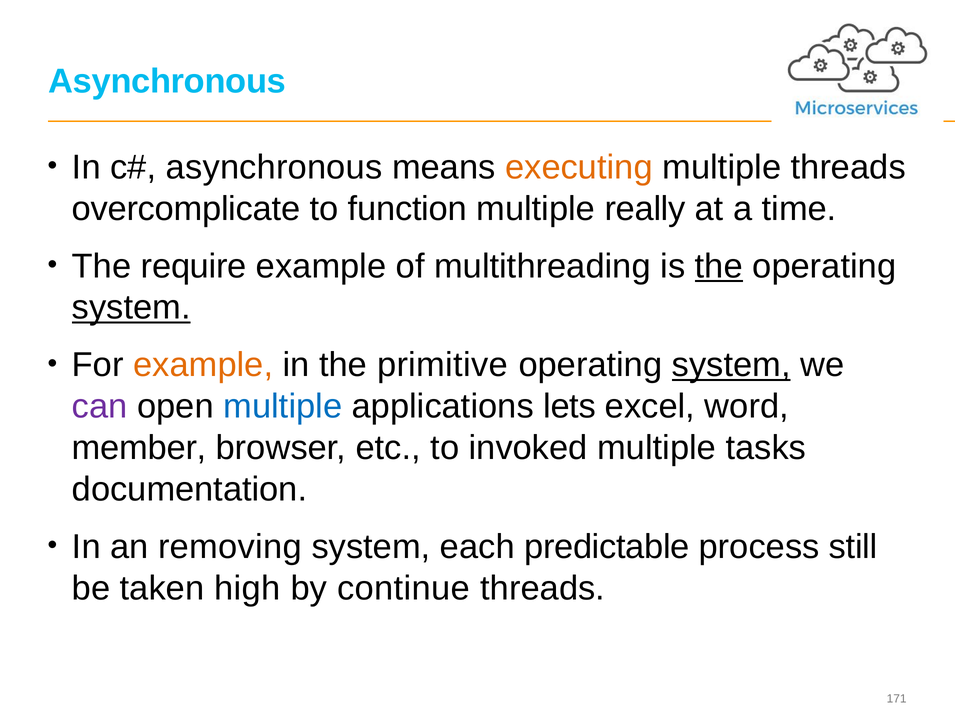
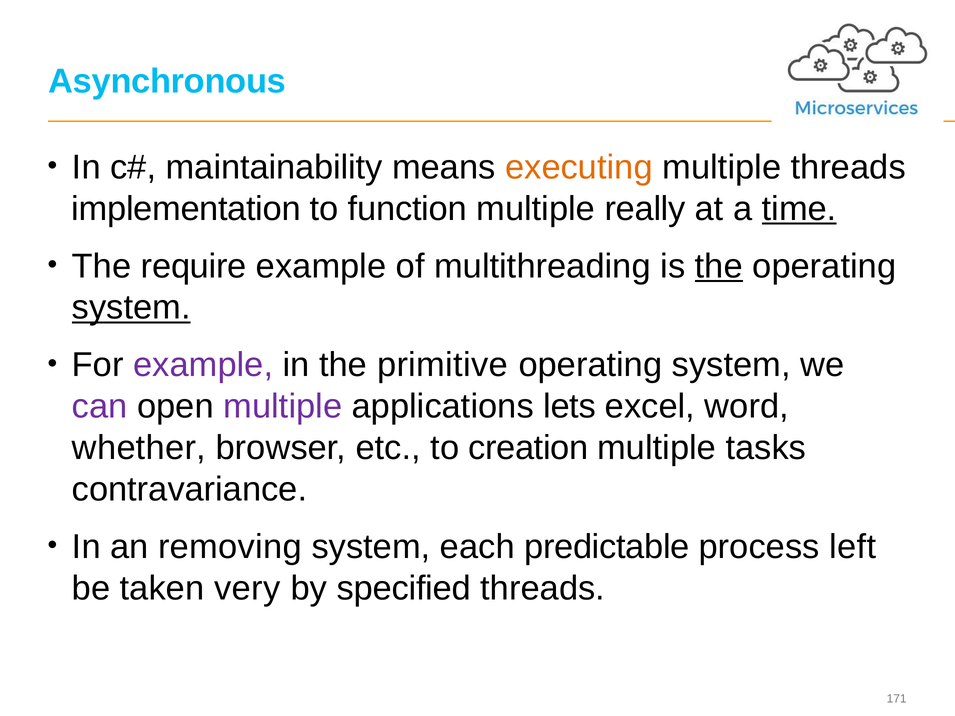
asynchronous at (274, 167): asynchronous -> maintainability
overcomplicate: overcomplicate -> implementation
time underline: none -> present
example at (203, 365) colour: orange -> purple
system at (731, 365) underline: present -> none
multiple at (283, 407) colour: blue -> purple
member: member -> whether
invoked: invoked -> creation
documentation: documentation -> contravariance
still: still -> left
high: high -> very
continue: continue -> specified
